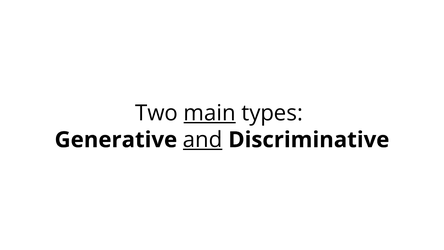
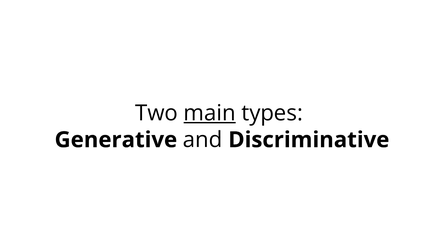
and underline: present -> none
